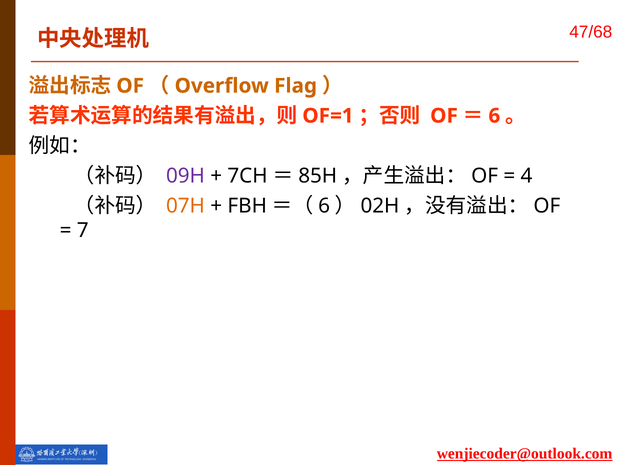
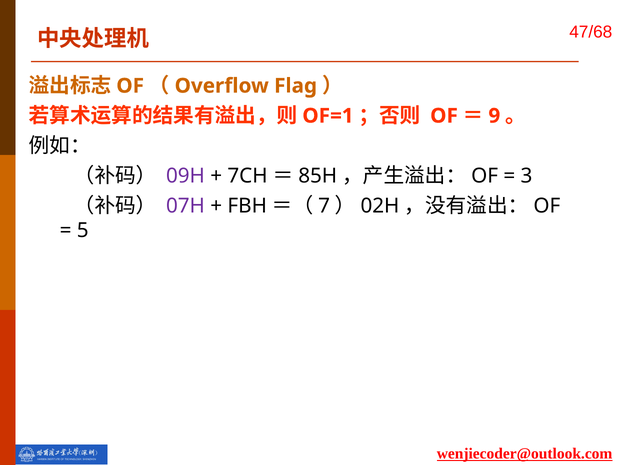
6 at (494, 116): 6 -> 9
4: 4 -> 3
07H colour: orange -> purple
6 at (324, 206): 6 -> 7
7: 7 -> 5
